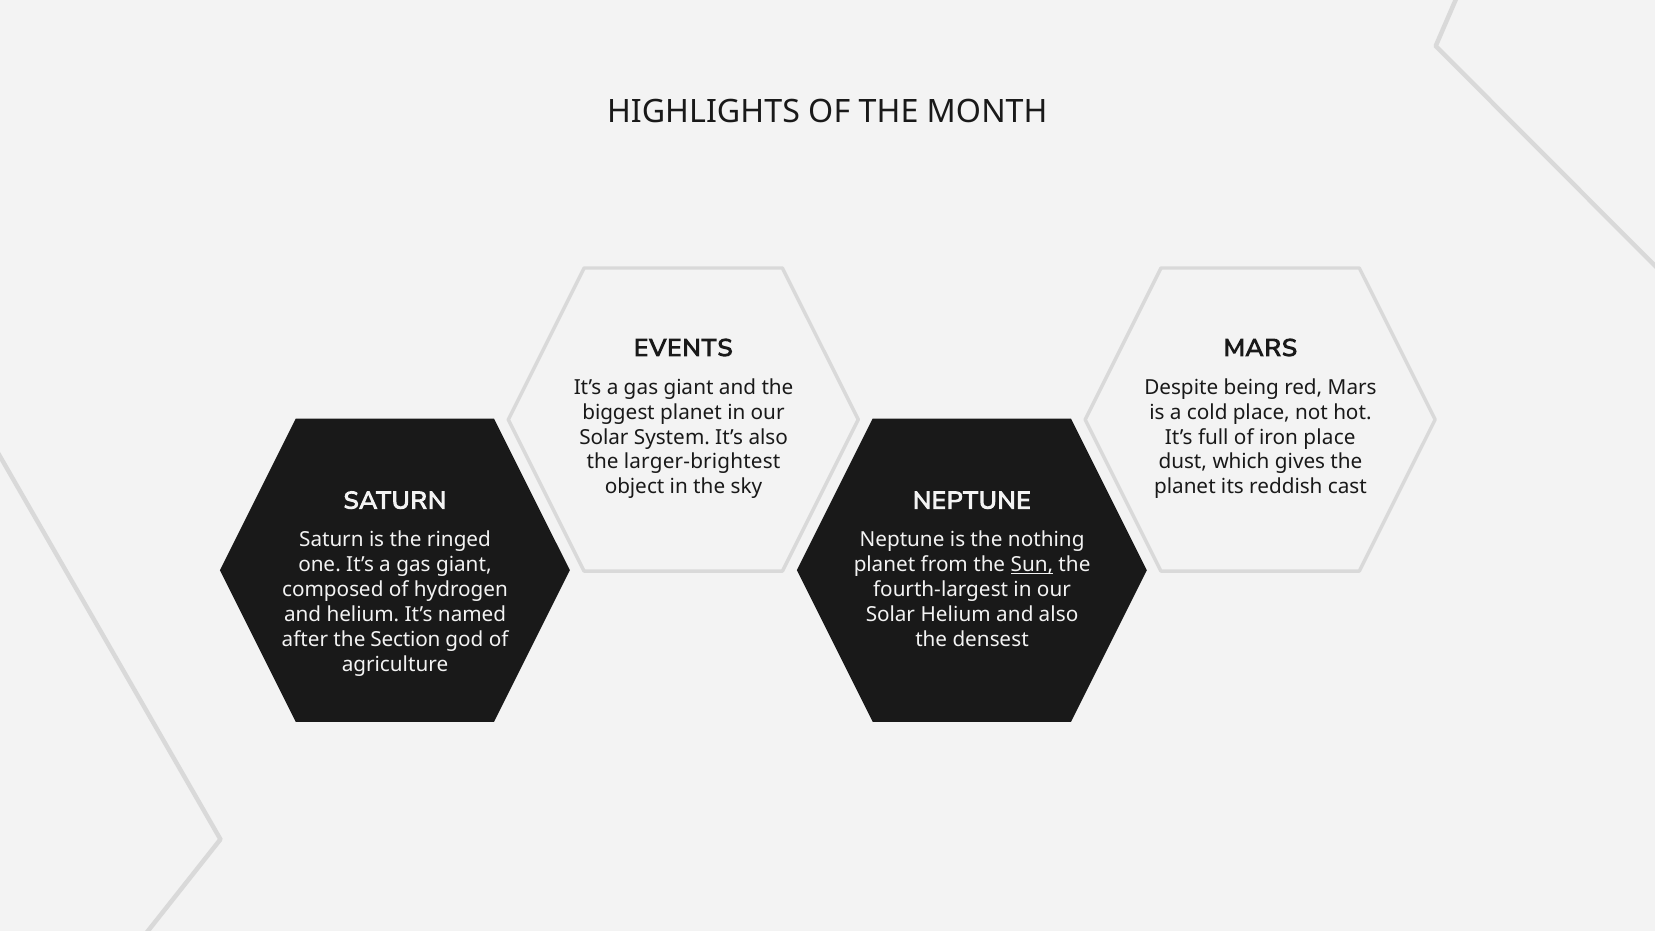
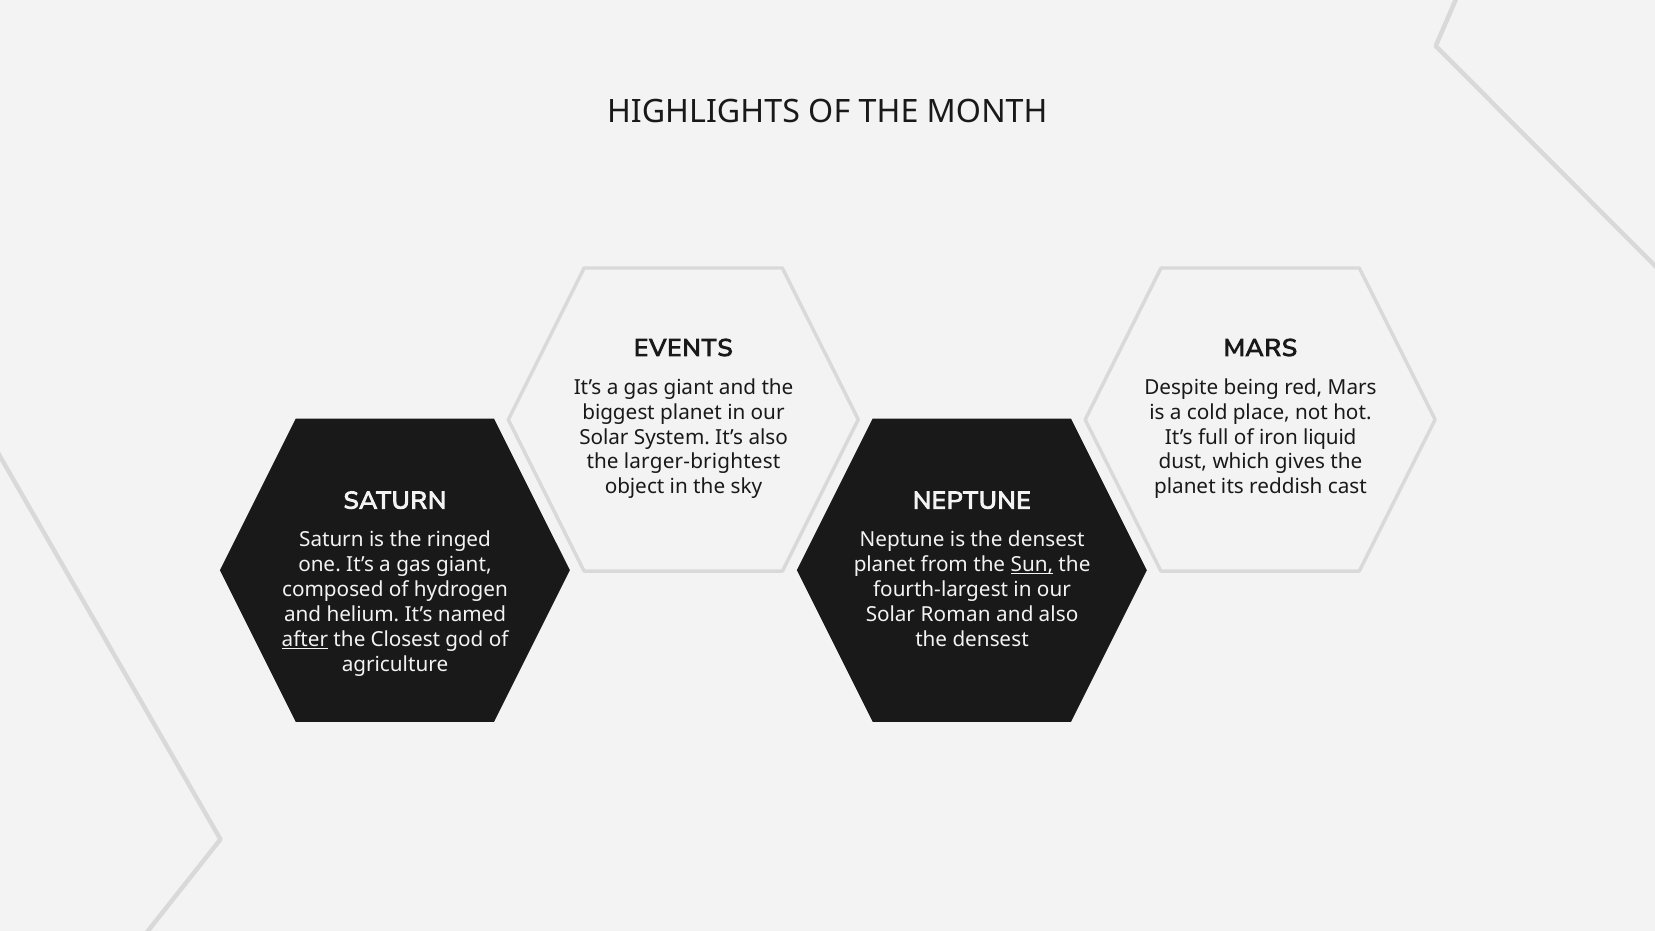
iron place: place -> liquid
is the nothing: nothing -> densest
Solar Helium: Helium -> Roman
after underline: none -> present
Section: Section -> Closest
